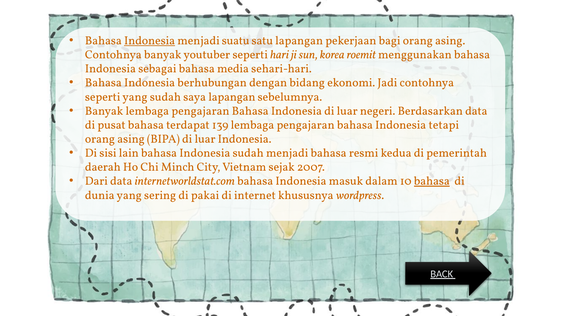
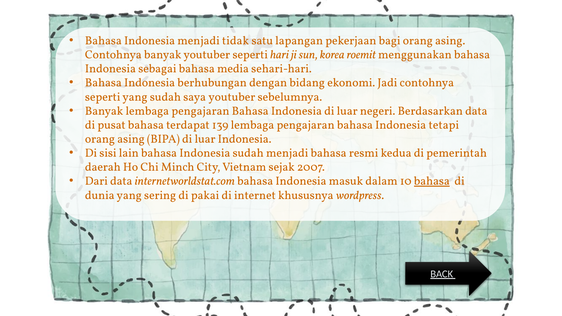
Indonesia at (150, 41) underline: present -> none
suatu: suatu -> tidak
saya lapangan: lapangan -> youtuber
